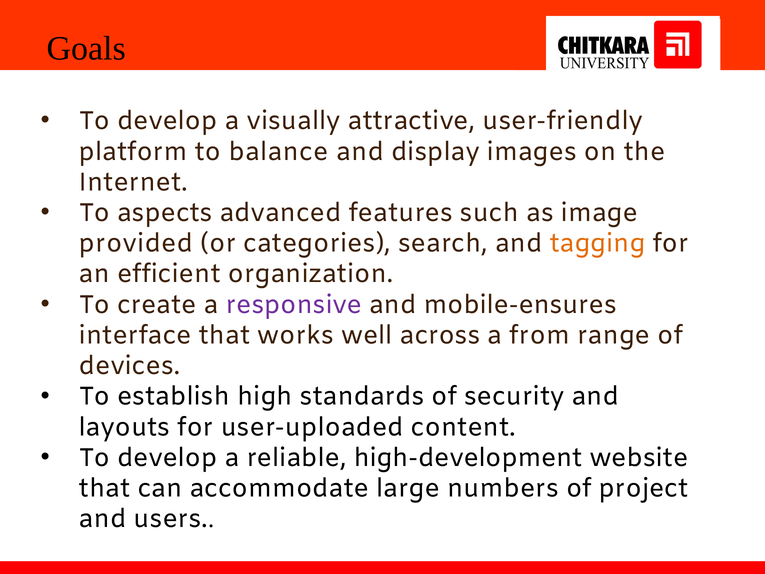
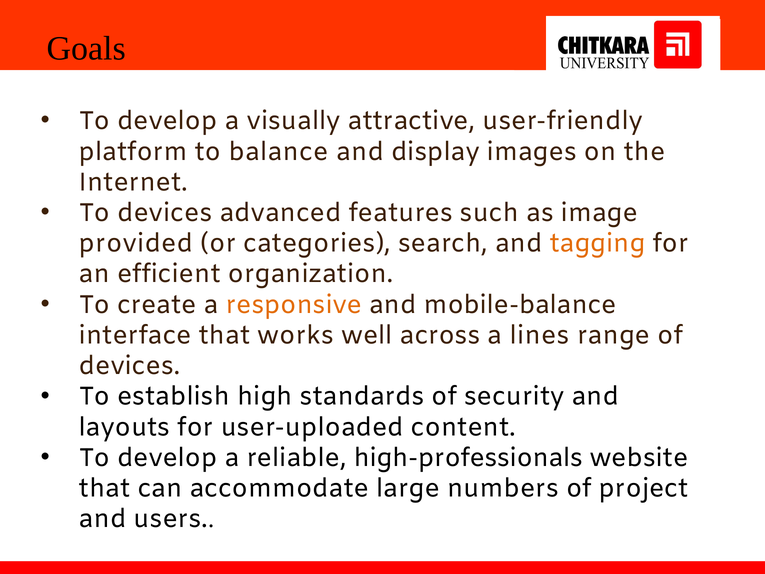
To aspects: aspects -> devices
responsive colour: purple -> orange
mobile-ensures: mobile-ensures -> mobile-balance
from: from -> lines
high-development: high-development -> high-professionals
